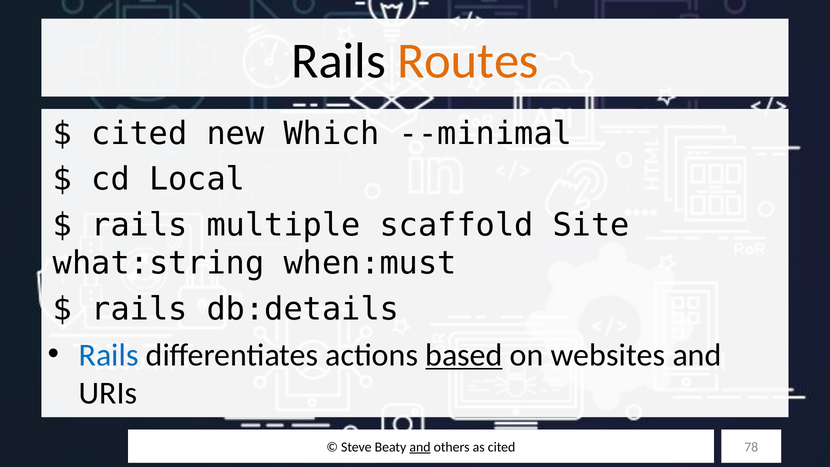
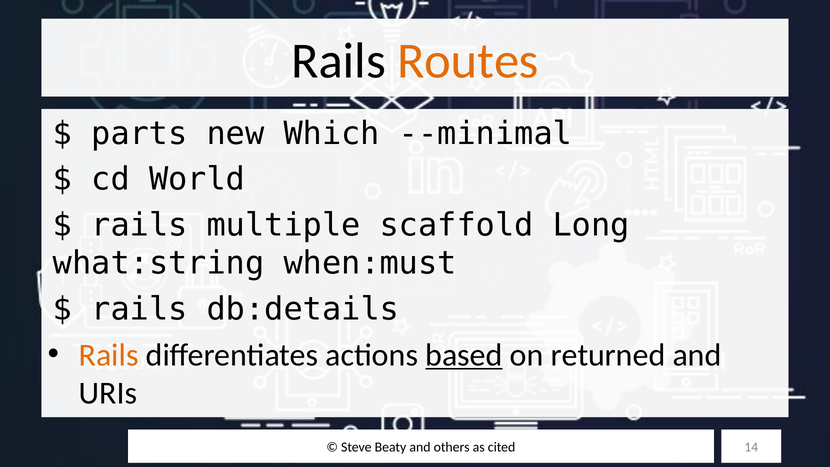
cited at (139, 133): cited -> parts
Local: Local -> World
Site: Site -> Long
Rails at (109, 355) colour: blue -> orange
websites: websites -> returned
and at (420, 447) underline: present -> none
78: 78 -> 14
